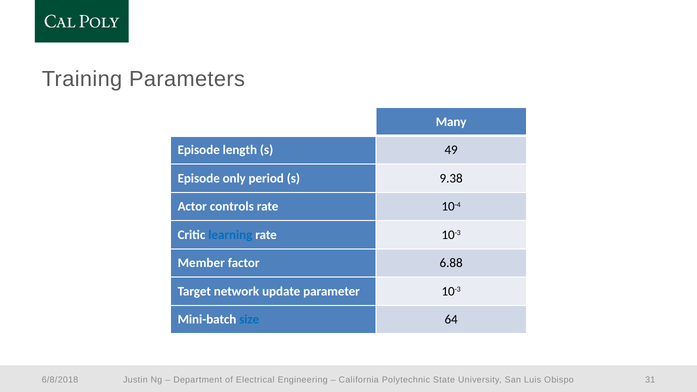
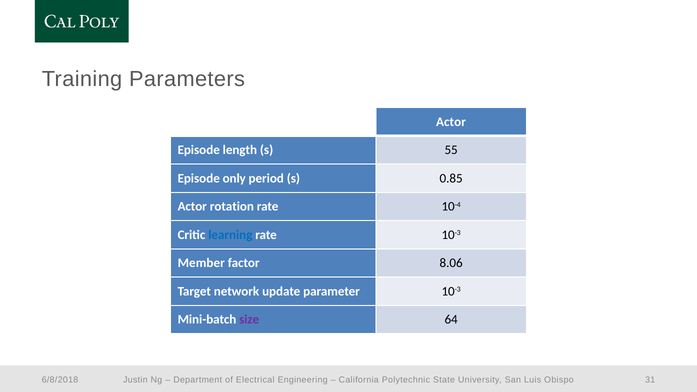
Many at (451, 122): Many -> Actor
49: 49 -> 55
9.38: 9.38 -> 0.85
controls: controls -> rotation
6.88: 6.88 -> 8.06
size colour: blue -> purple
